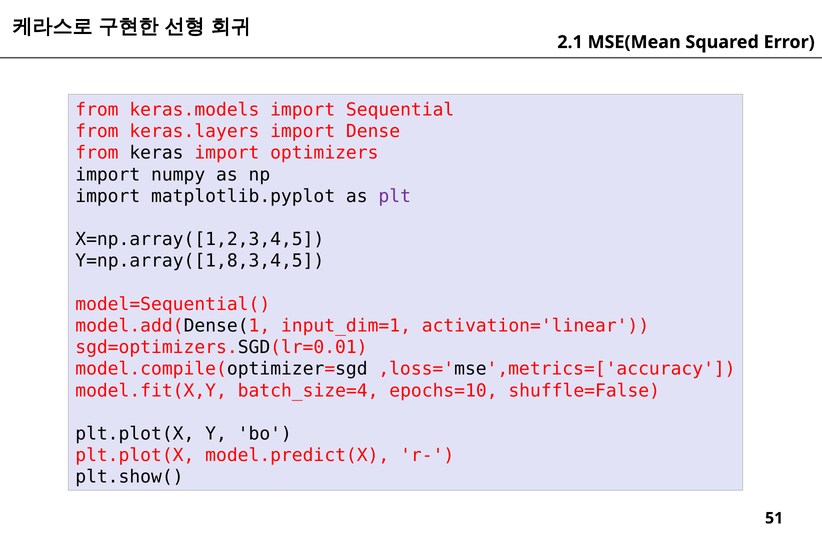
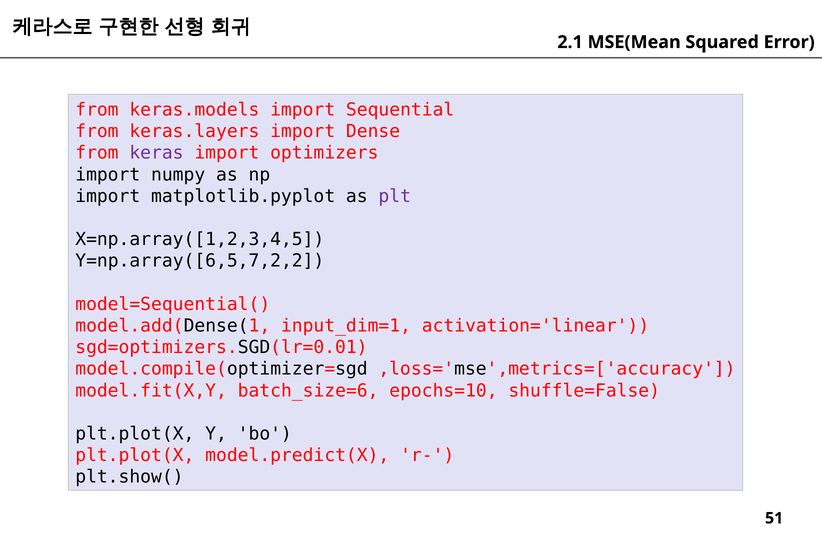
keras colour: black -> purple
Y=np.array([1,8,3,4,5: Y=np.array([1,8,3,4,5 -> Y=np.array([6,5,7,2,2
batch_size=4: batch_size=4 -> batch_size=6
